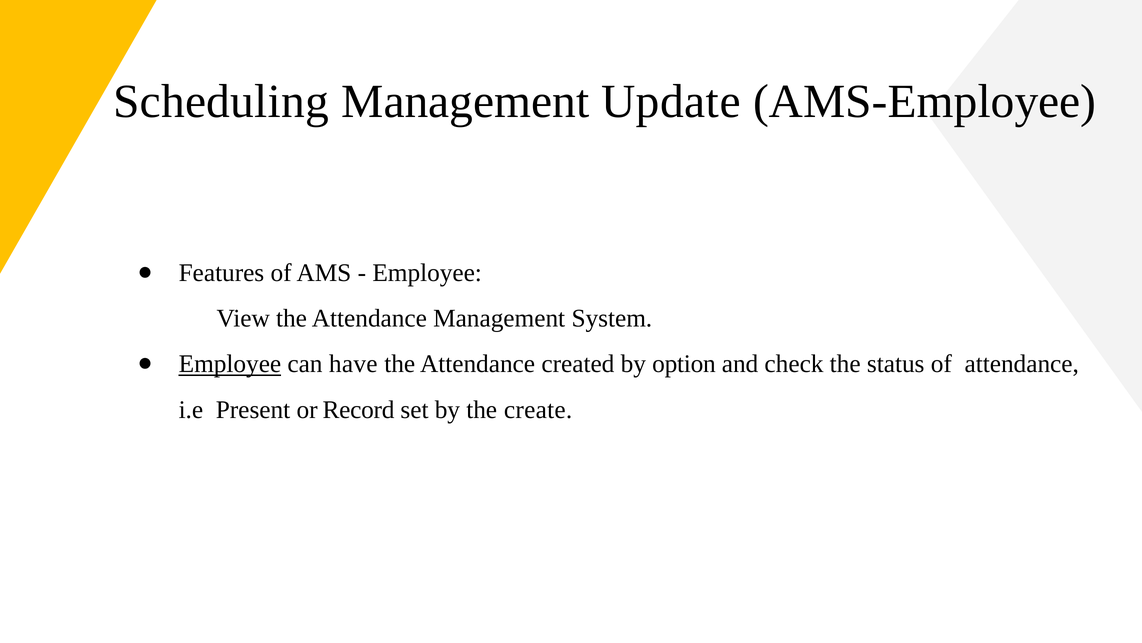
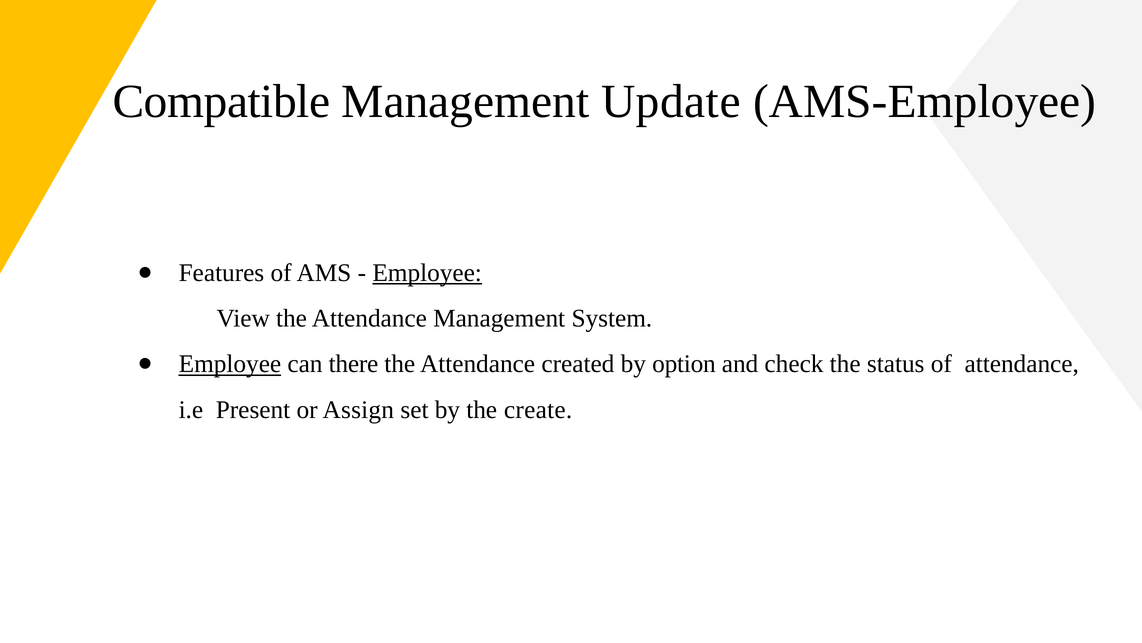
Scheduling: Scheduling -> Compatible
Employee at (427, 273) underline: none -> present
have: have -> there
Record: Record -> Assign
